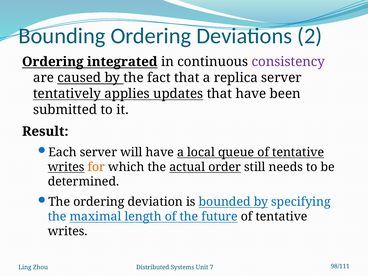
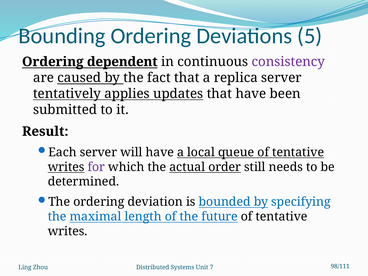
2: 2 -> 5
integrated: integrated -> dependent
for colour: orange -> purple
